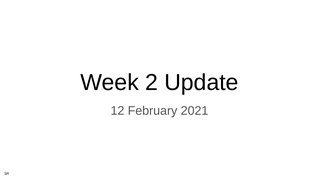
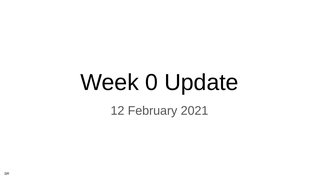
2: 2 -> 0
